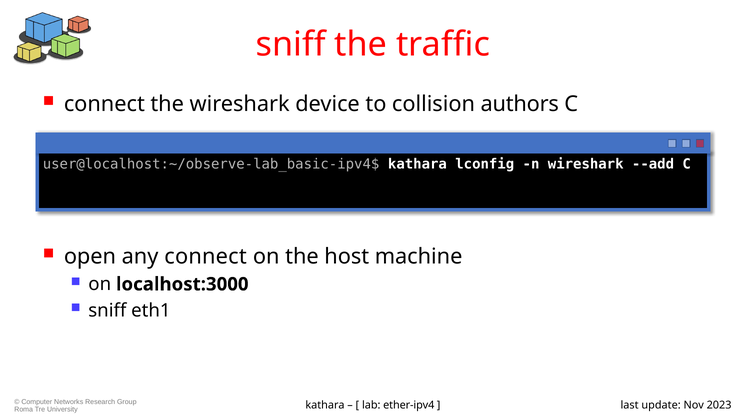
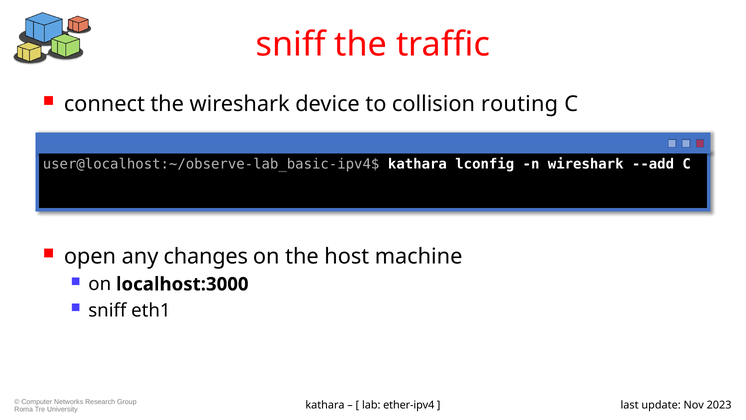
authors: authors -> routing
any connect: connect -> changes
